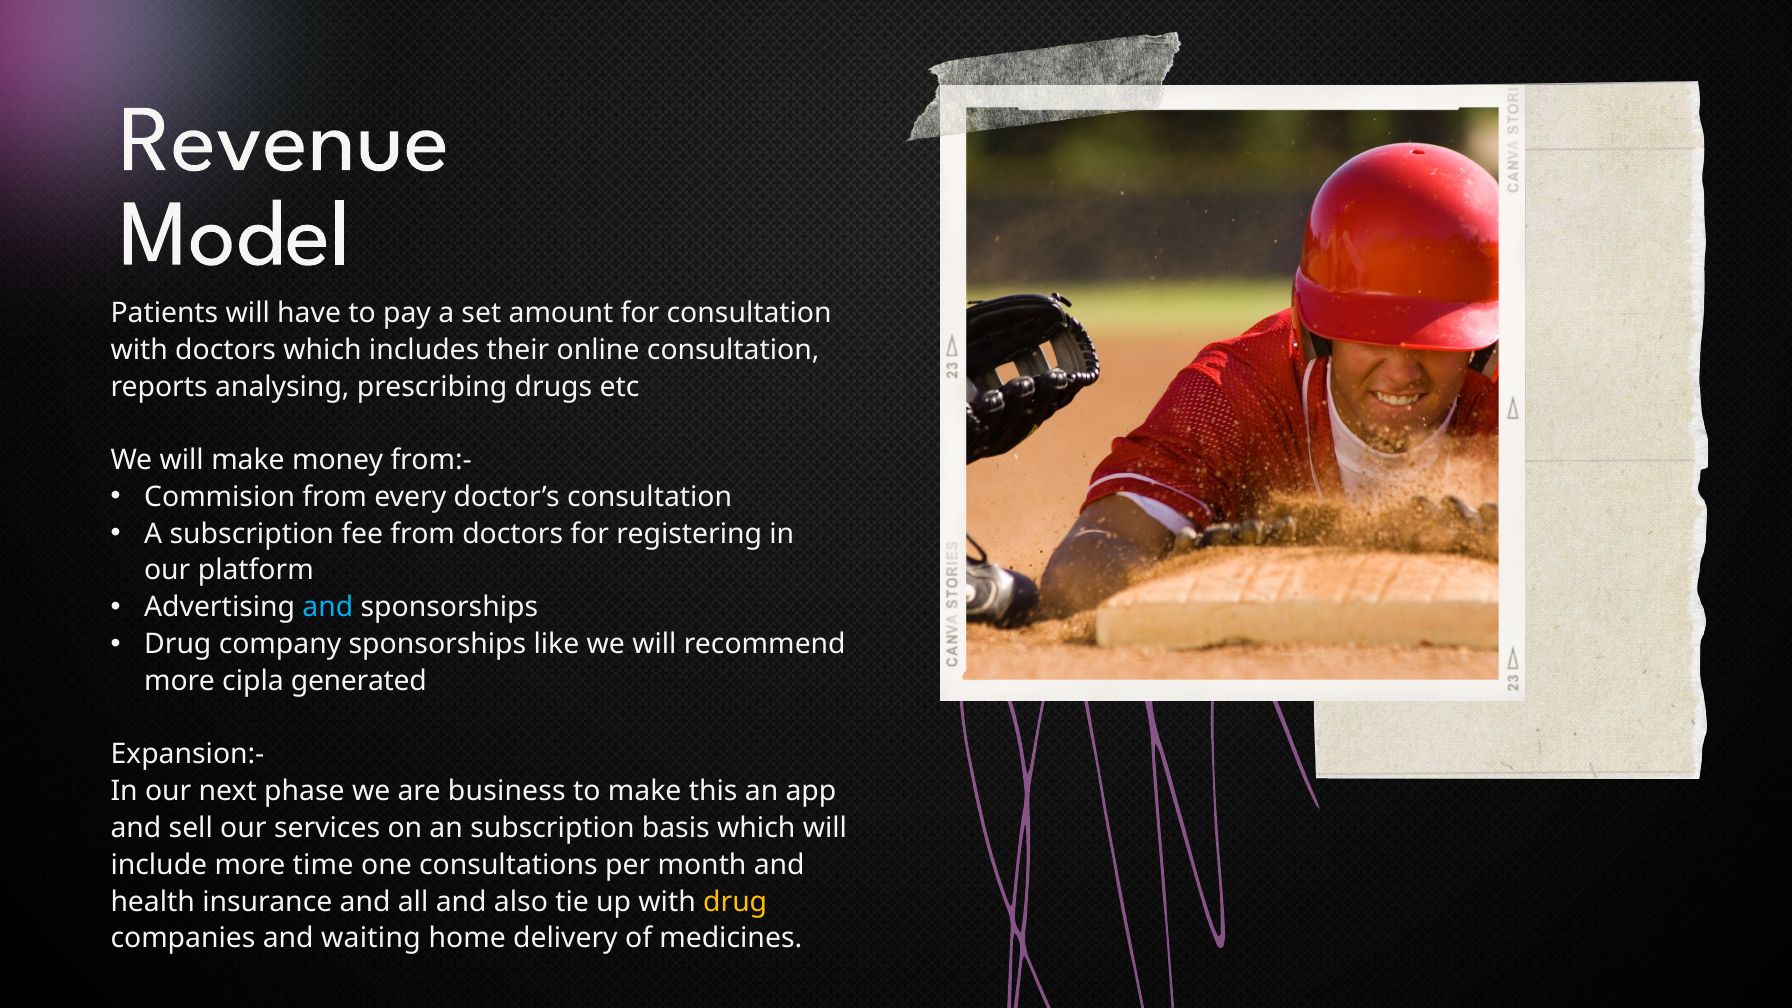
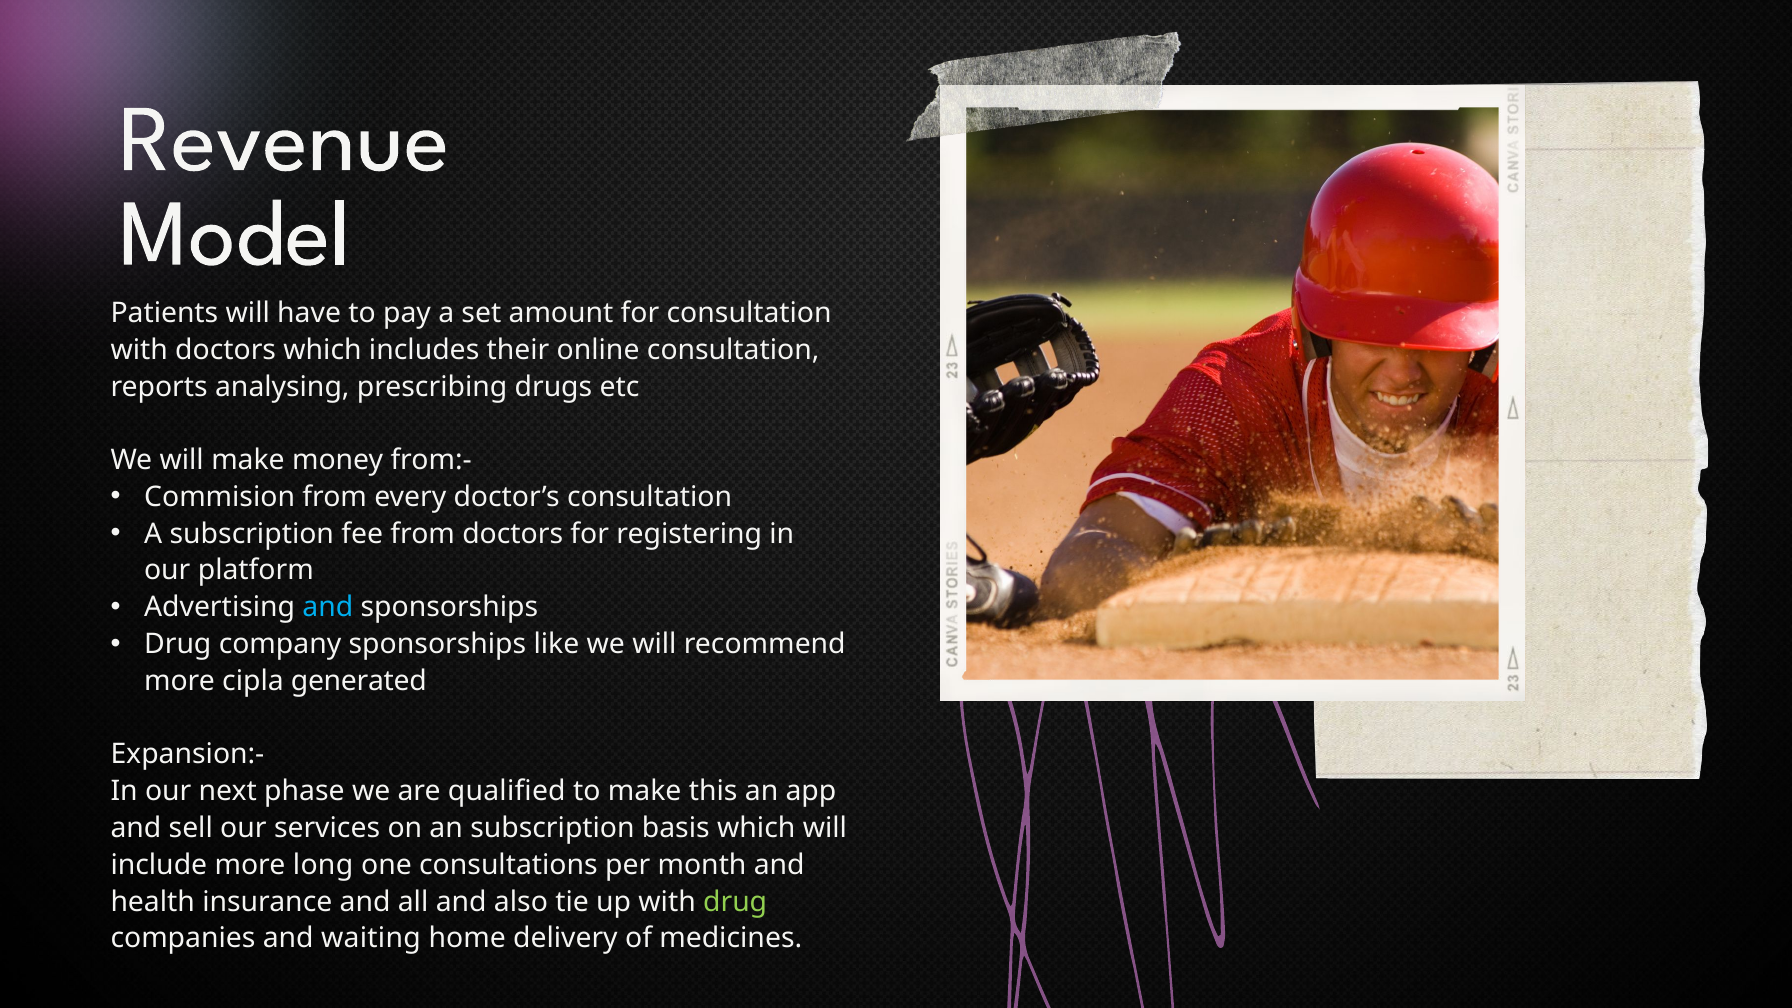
business: business -> qualified
time: time -> long
drug at (735, 902) colour: yellow -> light green
